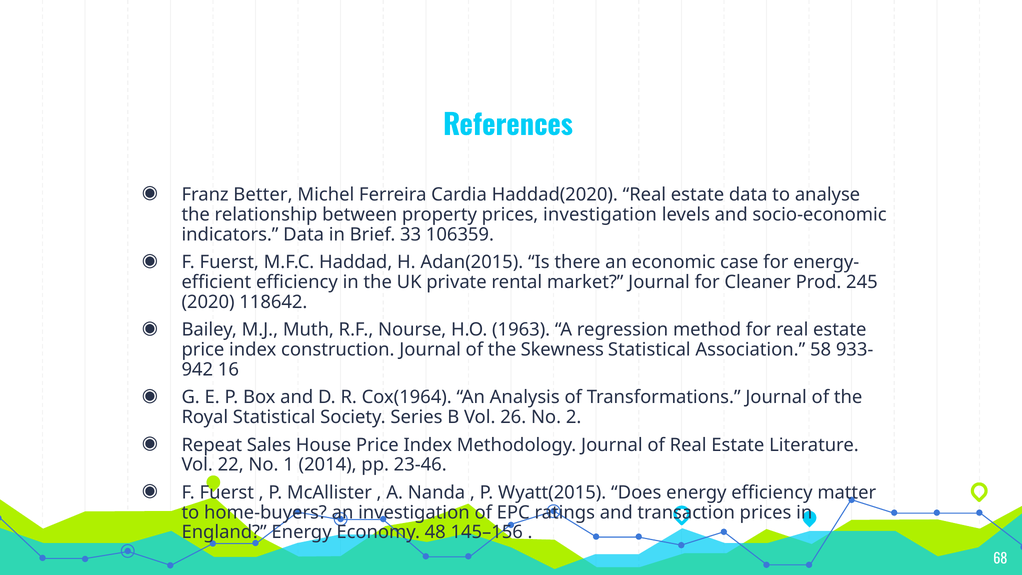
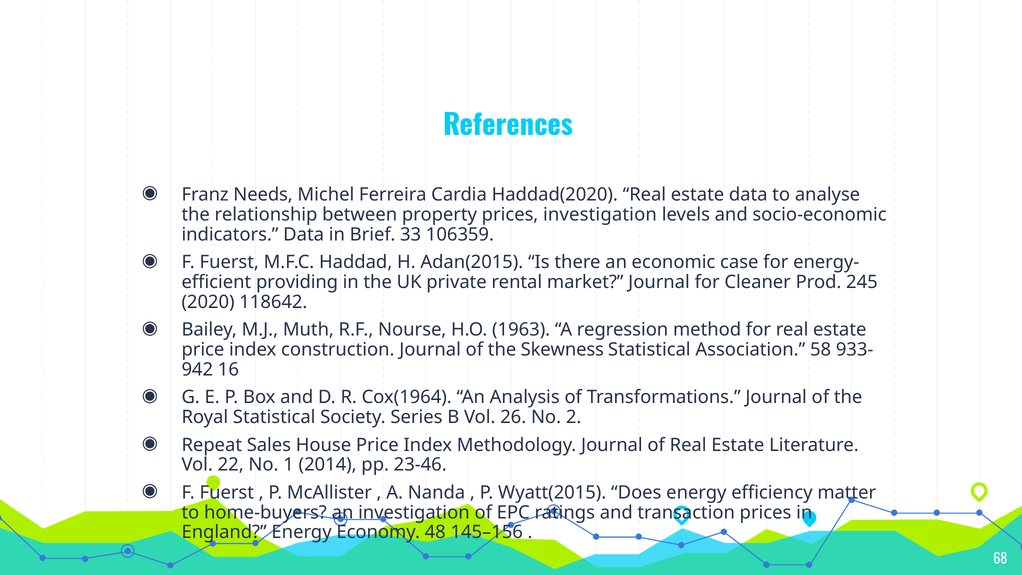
Better: Better -> Needs
efficiency at (297, 282): efficiency -> providing
